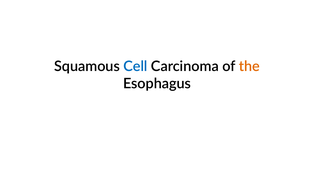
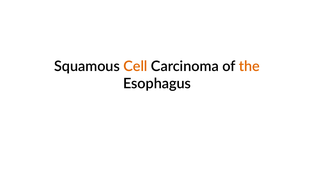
Cell colour: blue -> orange
